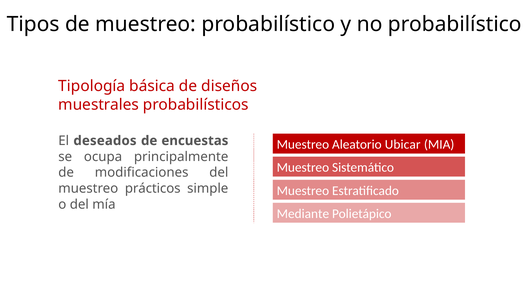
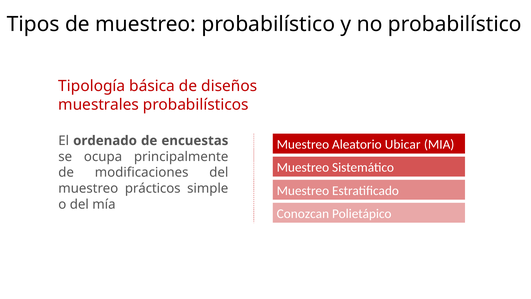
deseados: deseados -> ordenado
Mediante: Mediante -> Conozcan
